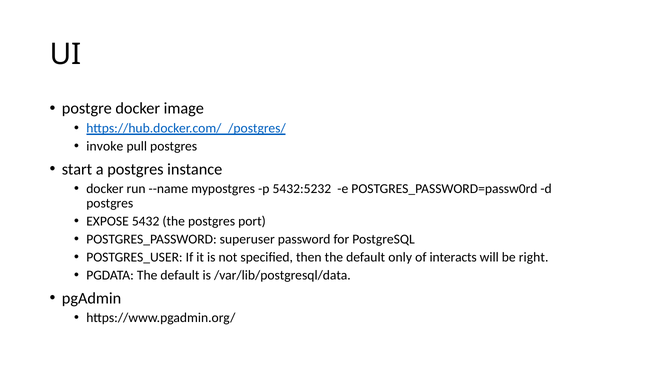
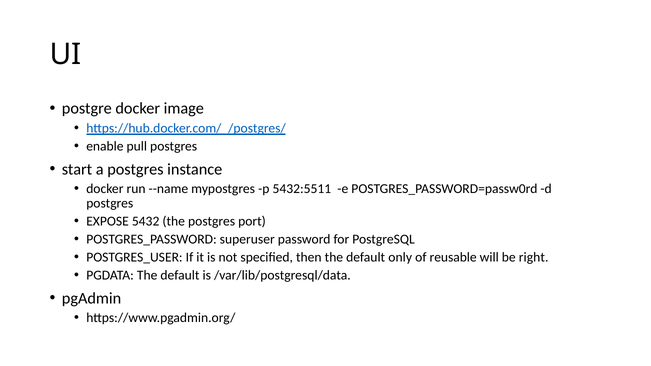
invoke: invoke -> enable
5432:5232: 5432:5232 -> 5432:5511
interacts: interacts -> reusable
